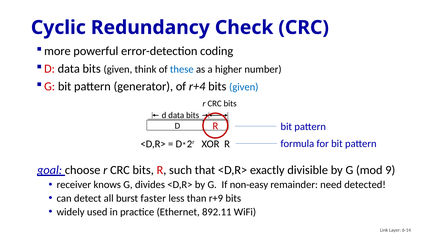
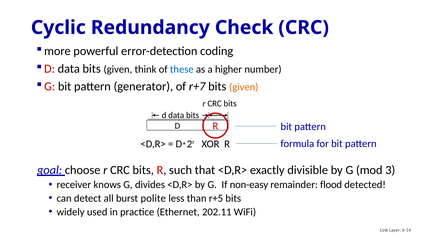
r+4: r+4 -> r+7
given at (244, 87) colour: blue -> orange
9: 9 -> 3
need: need -> flood
faster: faster -> polite
r+9: r+9 -> r+5
892.11: 892.11 -> 202.11
